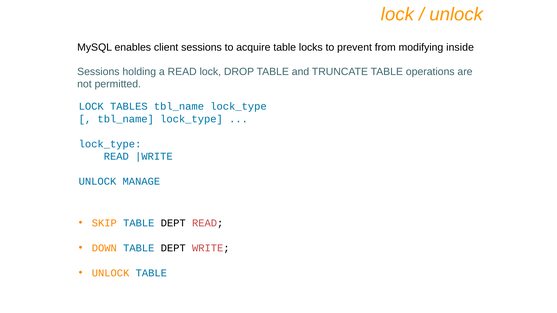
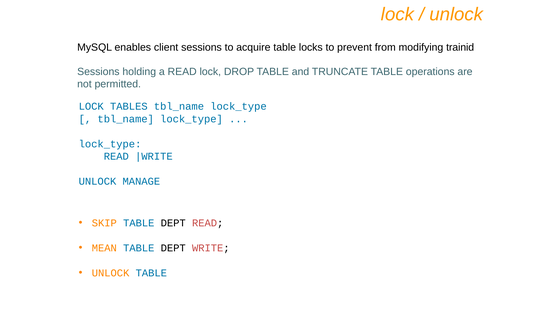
inside: inside -> trainid
DOWN: DOWN -> MEAN
